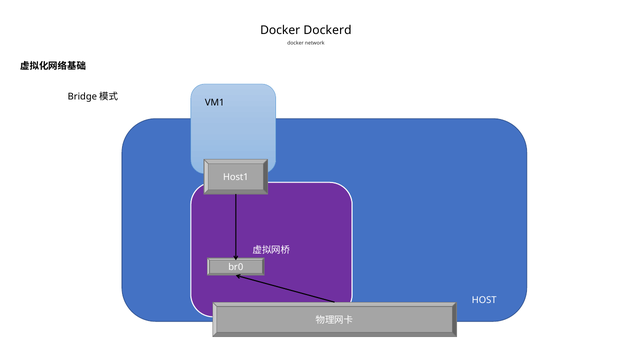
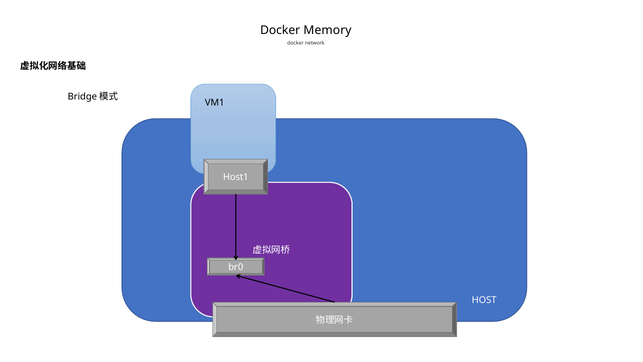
Dockerd: Dockerd -> Memory
